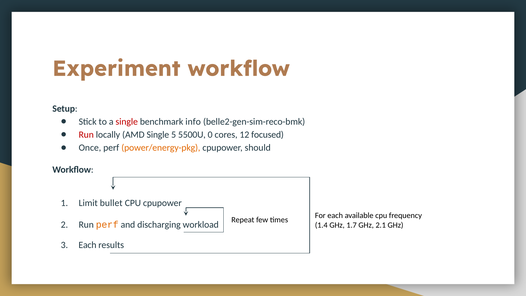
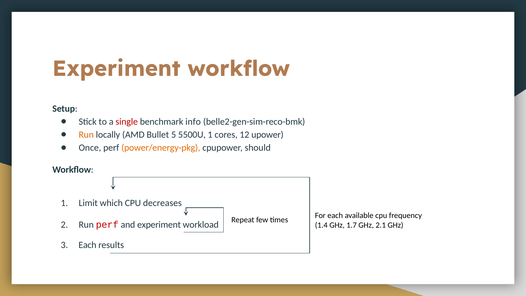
Run at (86, 135) colour: red -> orange
AMD Single: Single -> Bullet
5500U 0: 0 -> 1
focused: focused -> upower
bullet: bullet -> which
CPU cpupower: cpupower -> decreases
perf at (107, 225) colour: orange -> red
and discharging: discharging -> experiment
